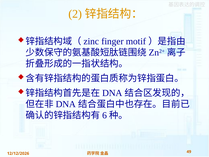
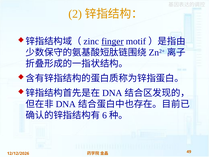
finger underline: none -> present
